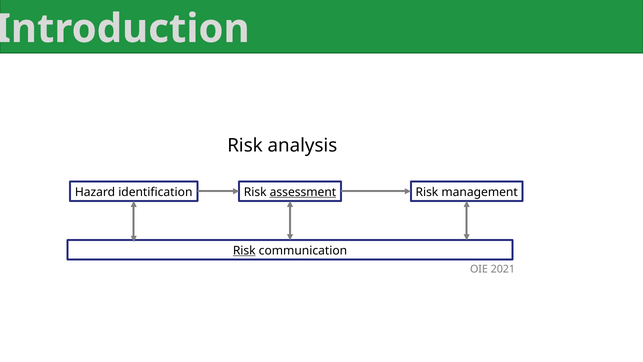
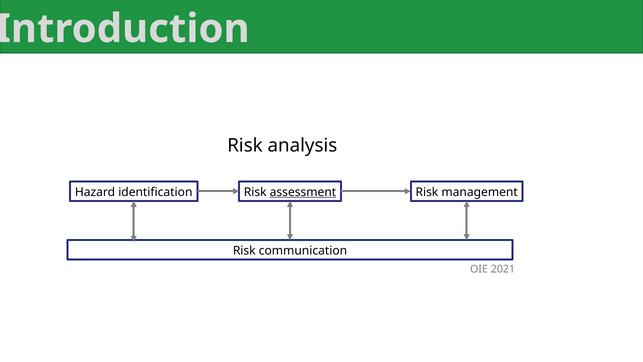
Risk at (244, 250) underline: present -> none
